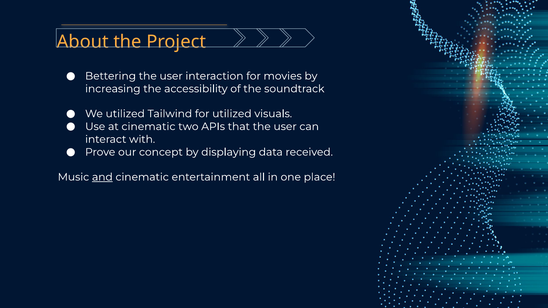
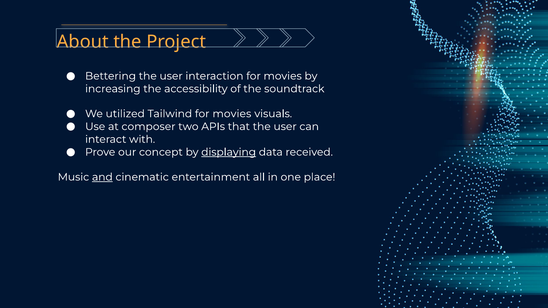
Tailwind for utilized: utilized -> movies
at cinematic: cinematic -> composer
displaying underline: none -> present
